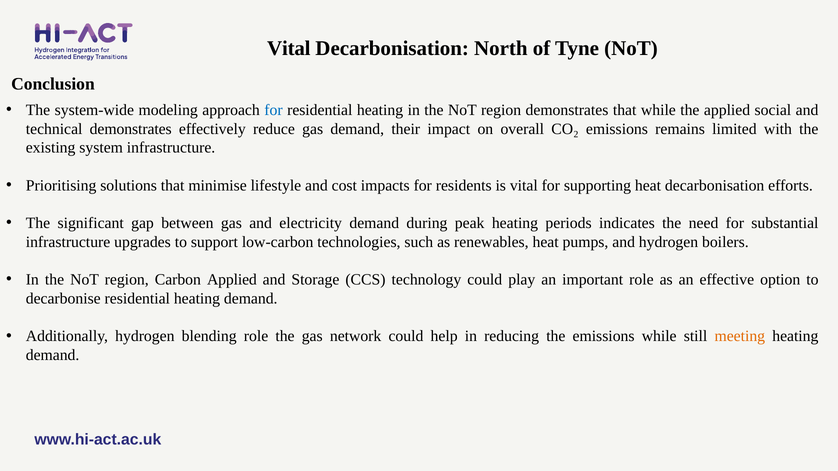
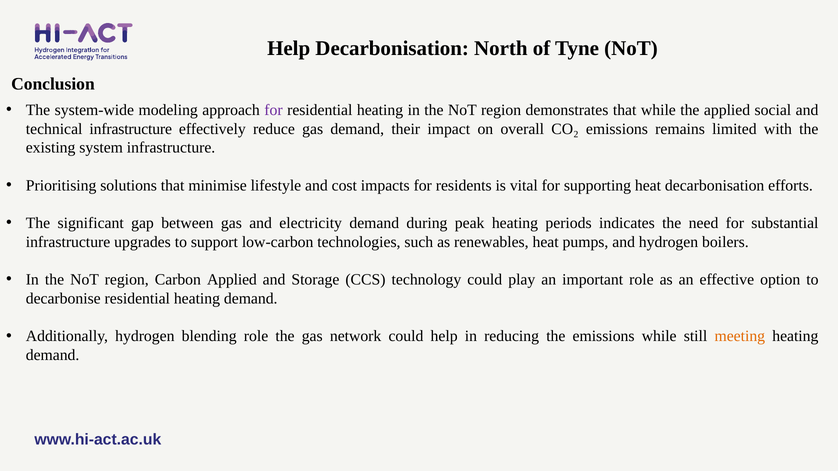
Vital at (289, 48): Vital -> Help
for at (273, 110) colour: blue -> purple
technical demonstrates: demonstrates -> infrastructure
